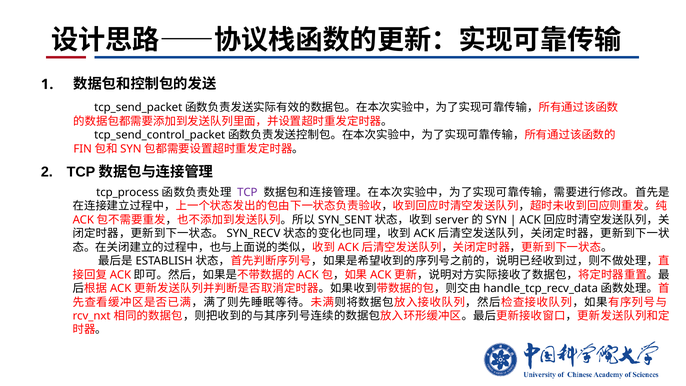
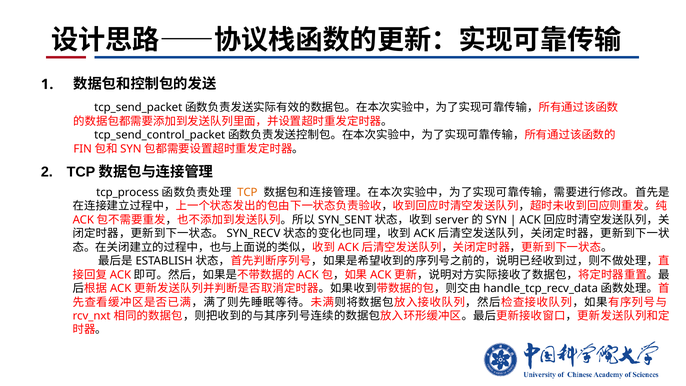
TCP colour: purple -> orange
